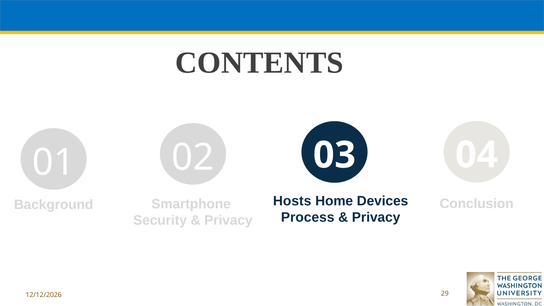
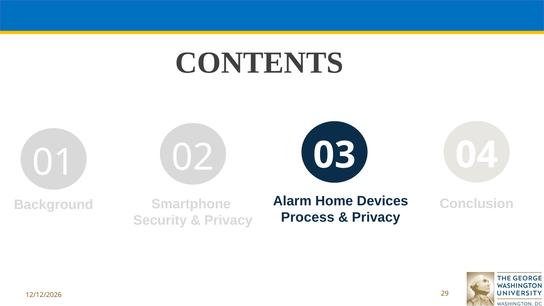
Hosts: Hosts -> Alarm
